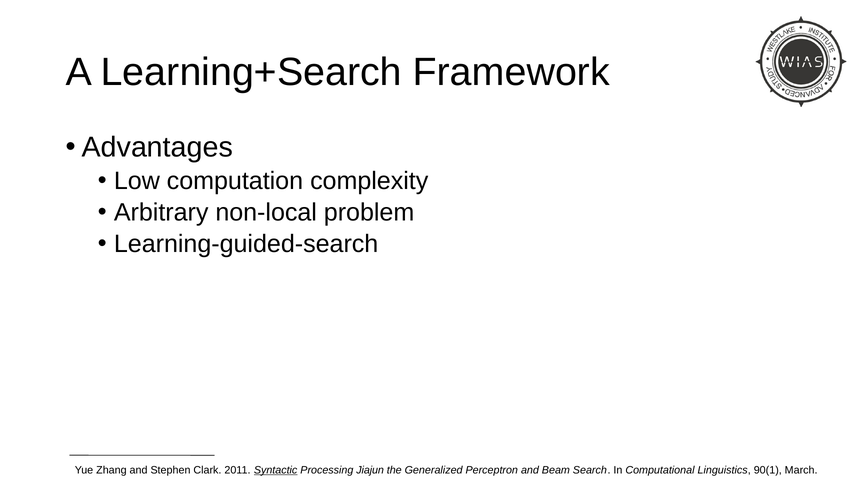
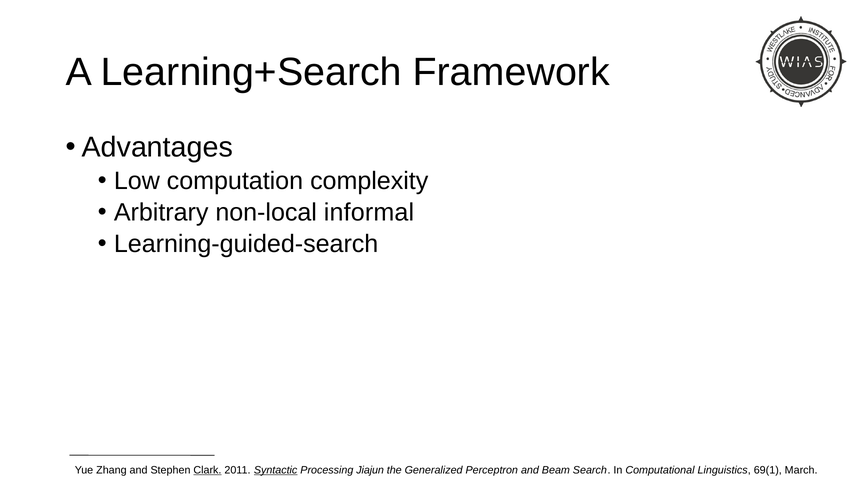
problem: problem -> informal
Clark underline: none -> present
90(1: 90(1 -> 69(1
